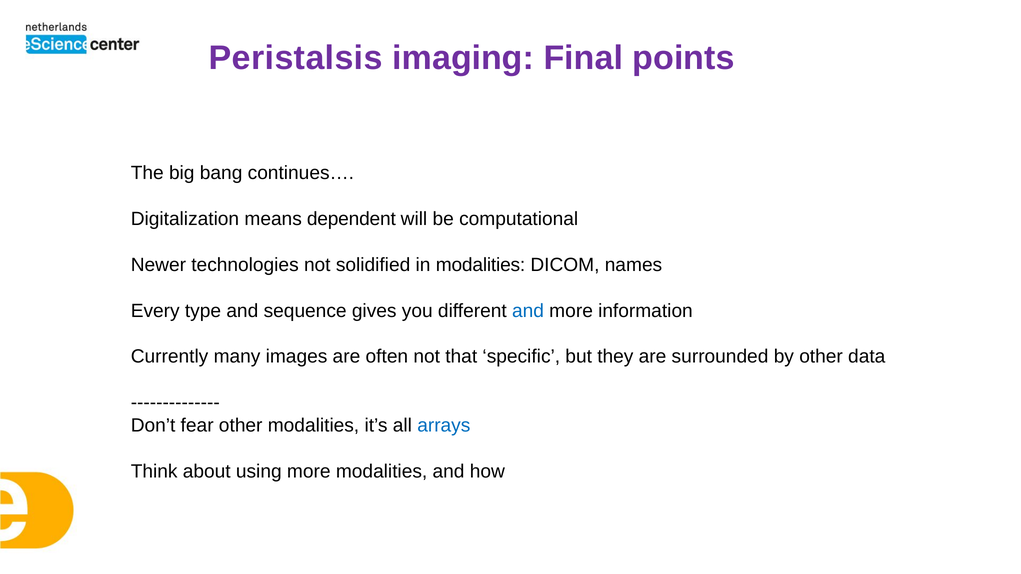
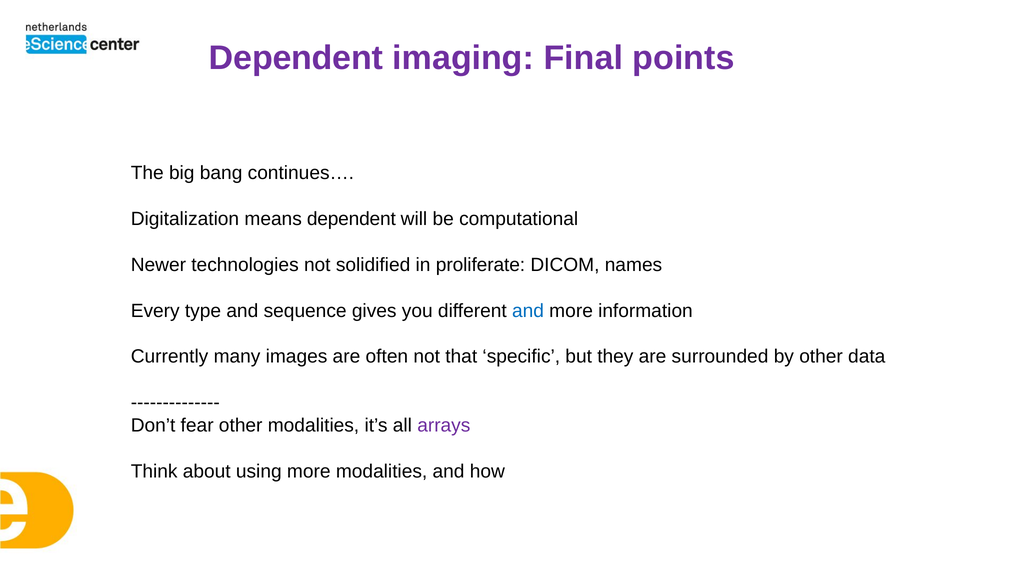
Peristalsis at (296, 58): Peristalsis -> Dependent
in modalities: modalities -> proliferate
arrays colour: blue -> purple
